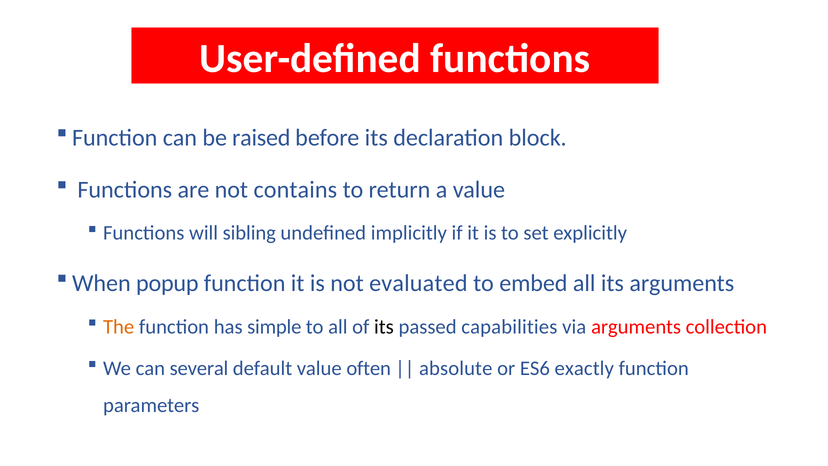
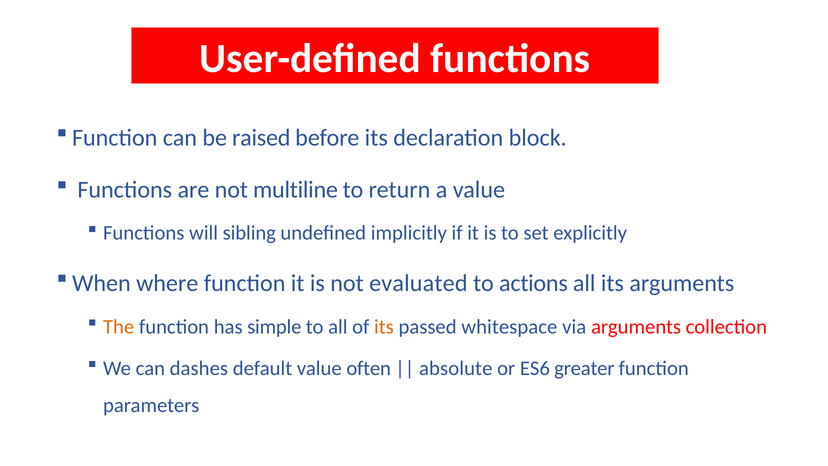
contains: contains -> multiline
popup: popup -> where
embed: embed -> actions
its at (384, 327) colour: black -> orange
capabilities: capabilities -> whitespace
several: several -> dashes
exactly: exactly -> greater
